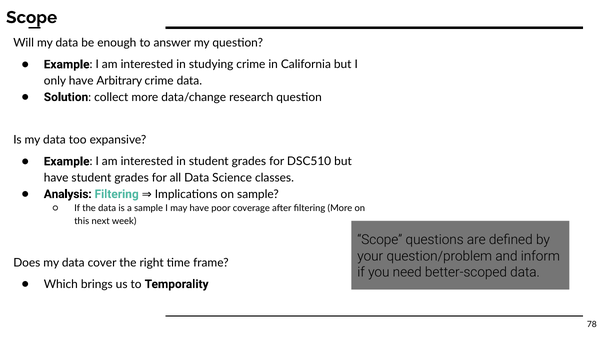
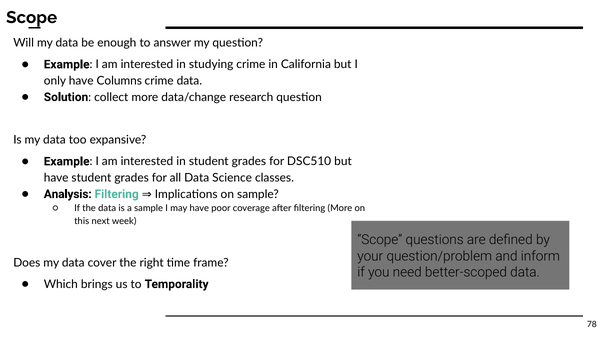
Arbitrary: Arbitrary -> Columns
